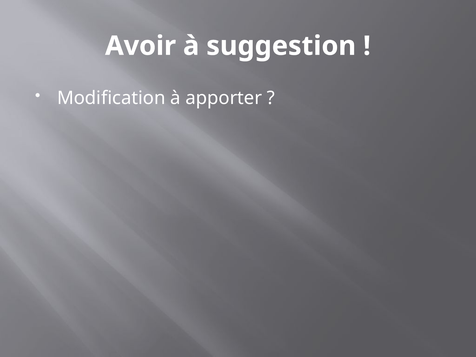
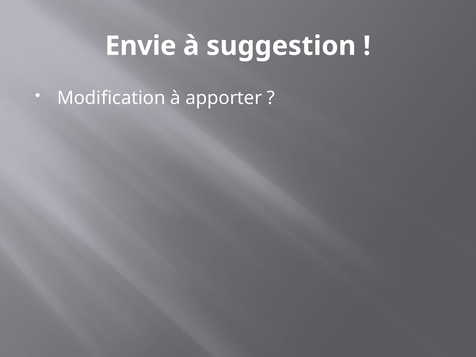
Avoir: Avoir -> Envie
